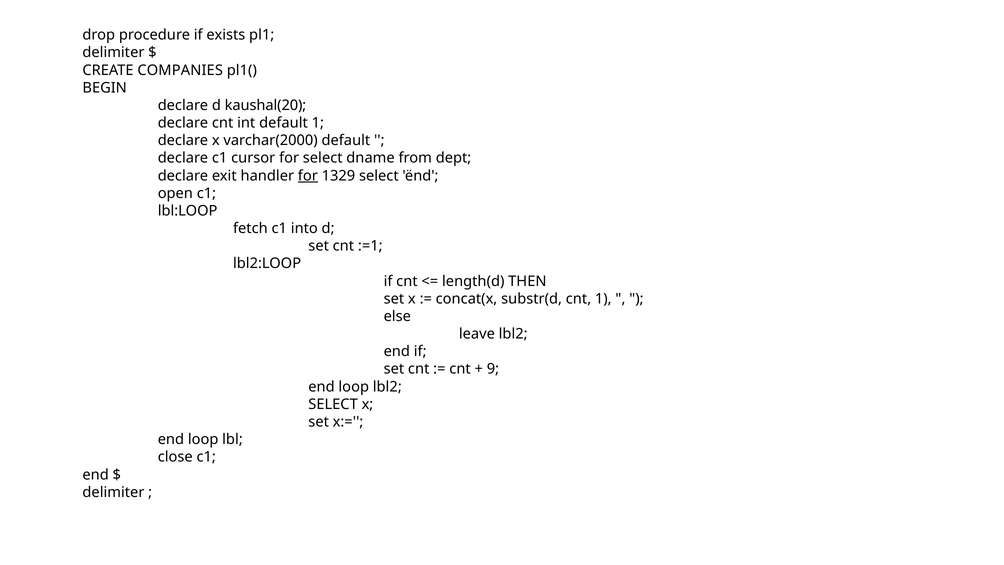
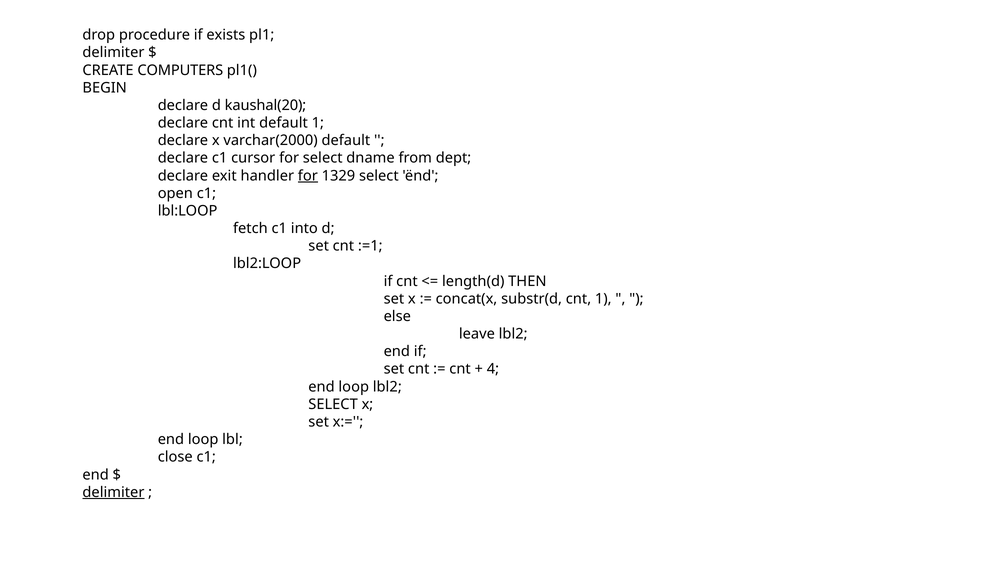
COMPANIES: COMPANIES -> COMPUTERS
9: 9 -> 4
delimiter at (113, 492) underline: none -> present
